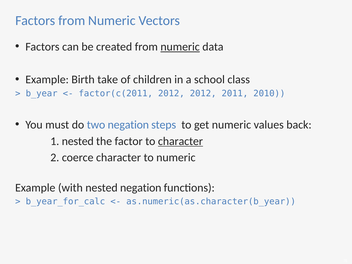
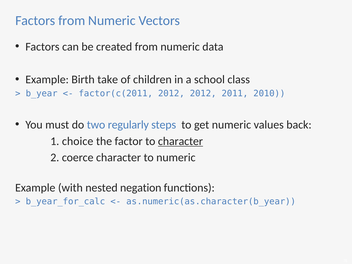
numeric at (180, 47) underline: present -> none
two negation: negation -> regularly
1 nested: nested -> choice
